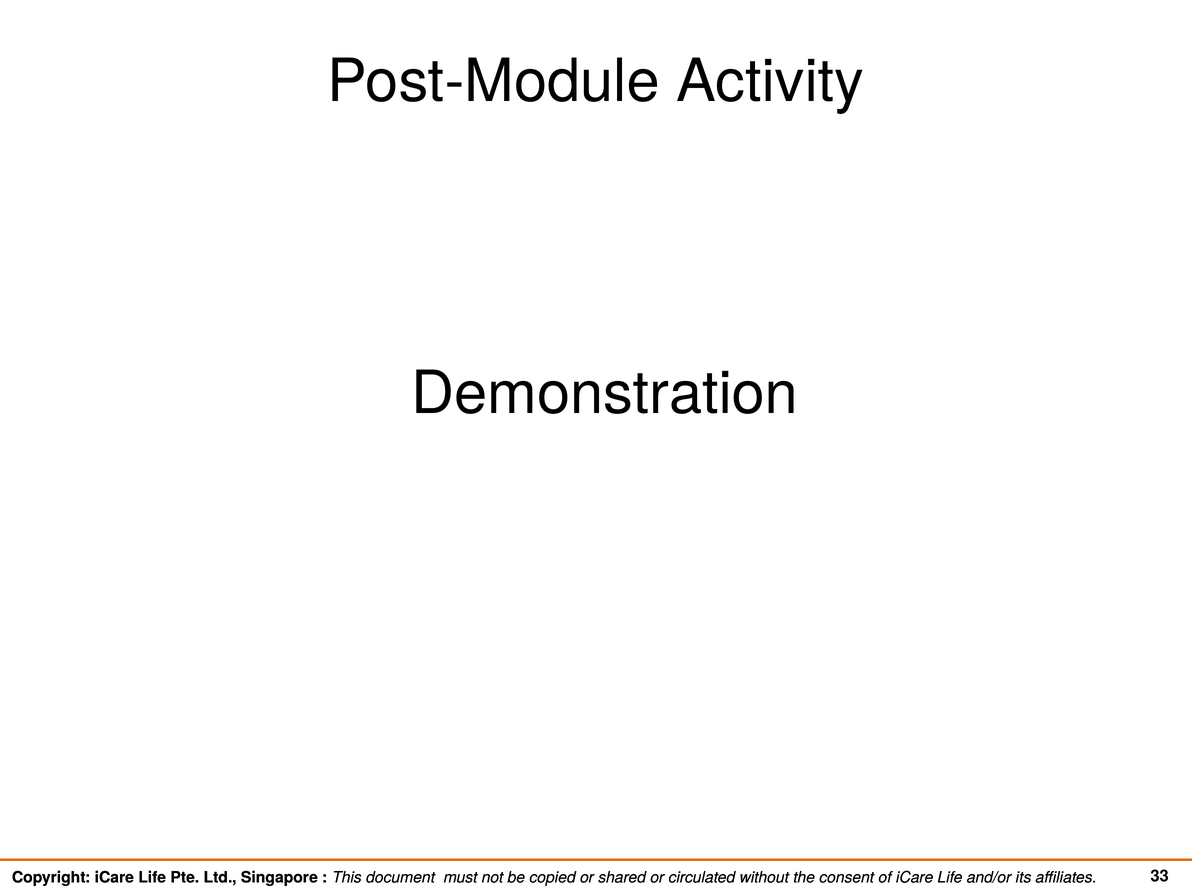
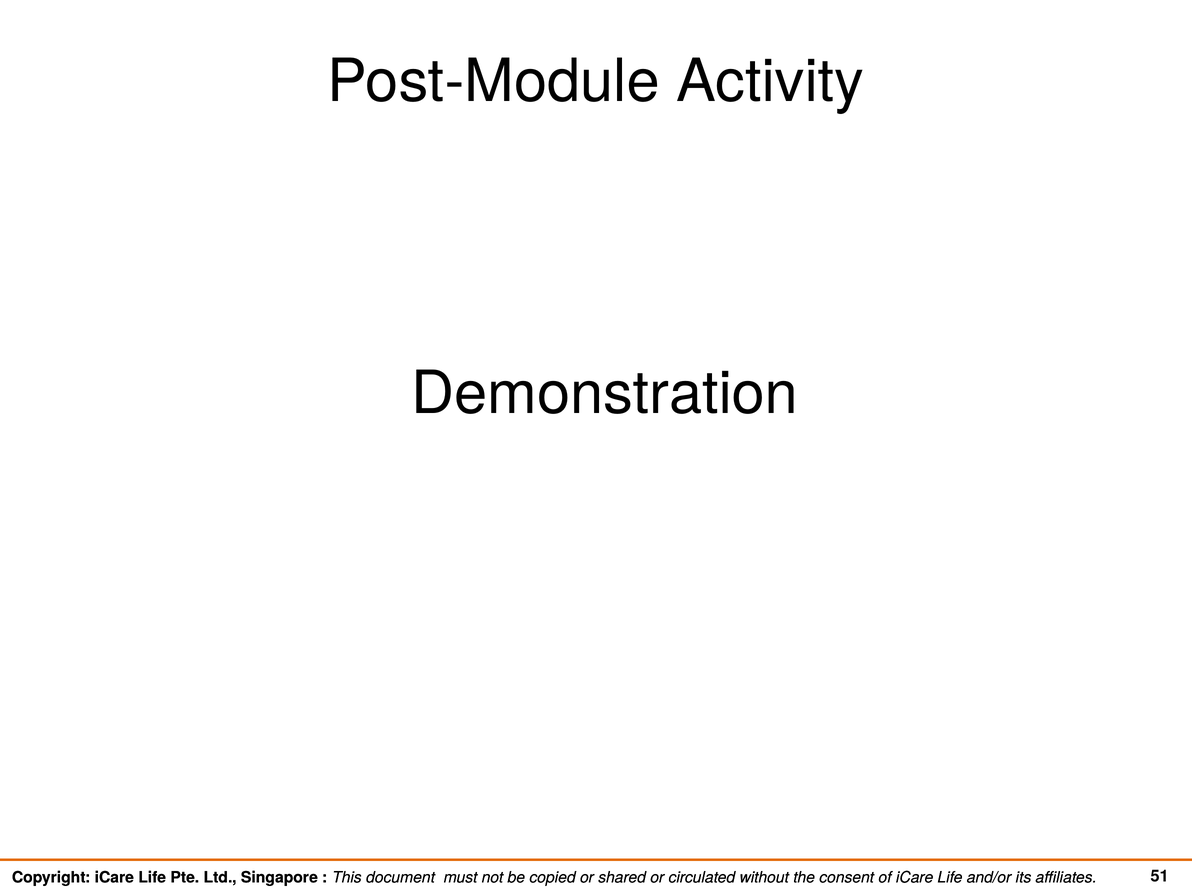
33: 33 -> 51
